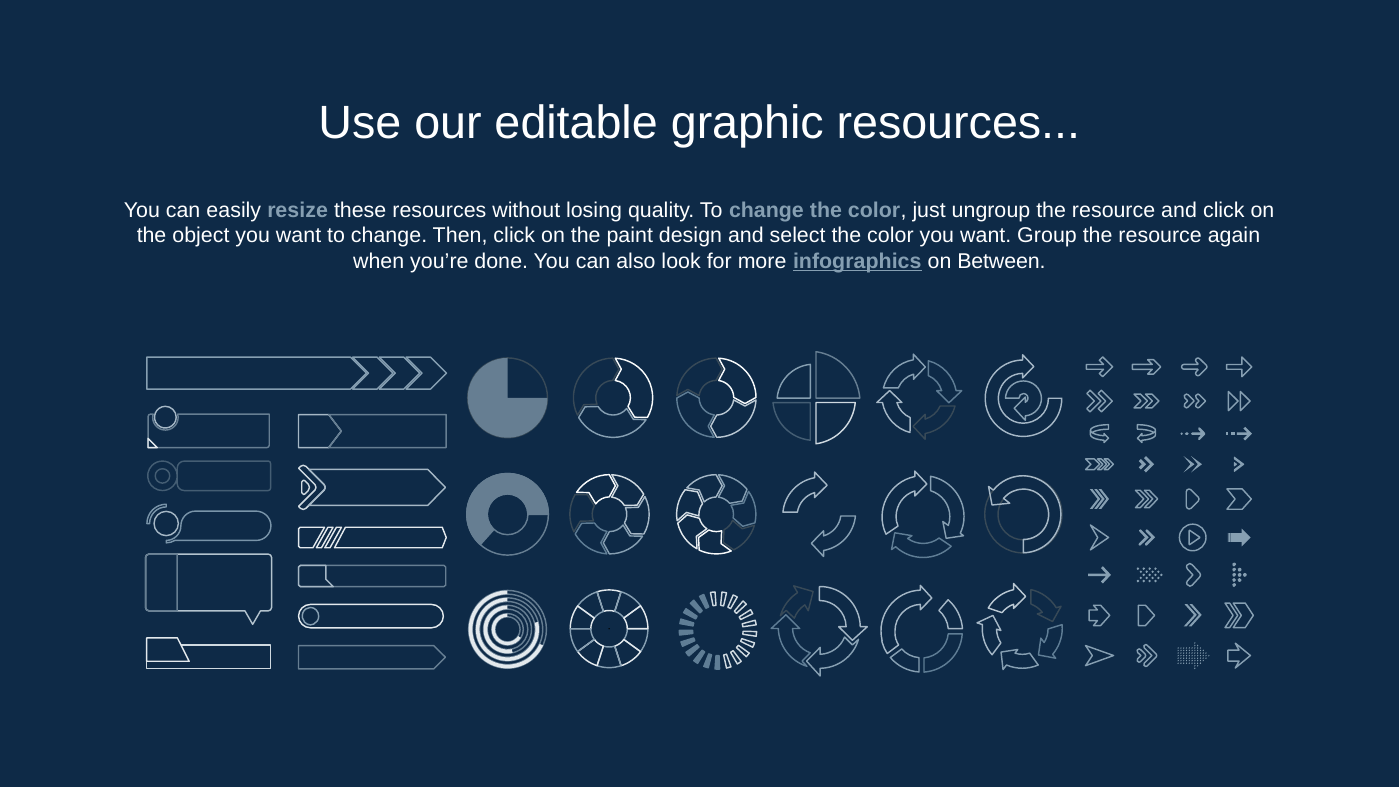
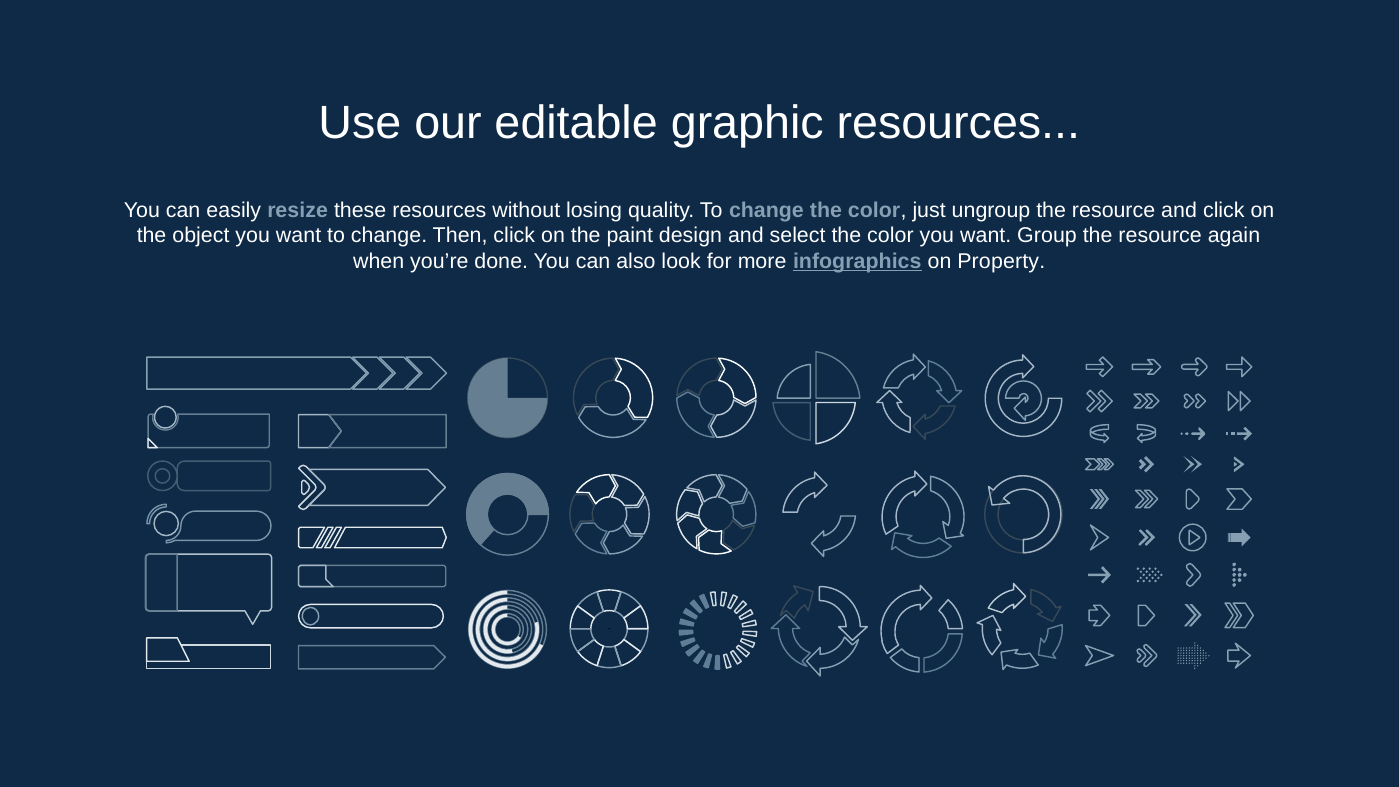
Between: Between -> Property
